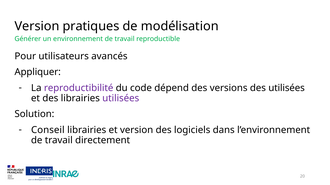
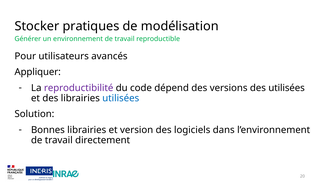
Version at (37, 26): Version -> Stocker
utilisées at (121, 99) colour: purple -> blue
Conseil: Conseil -> Bonnes
